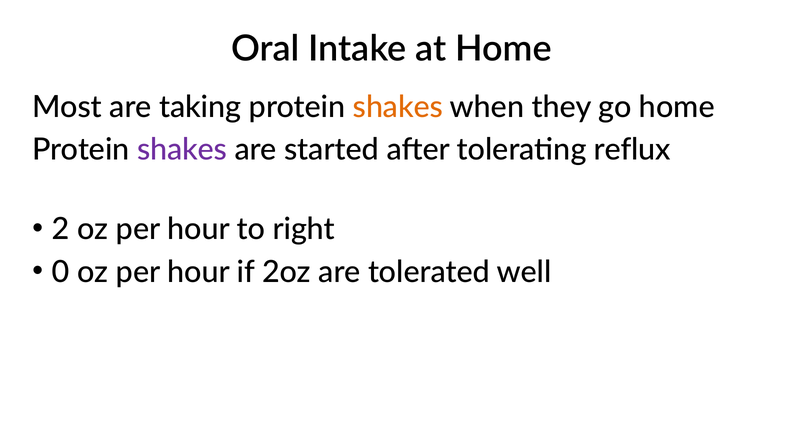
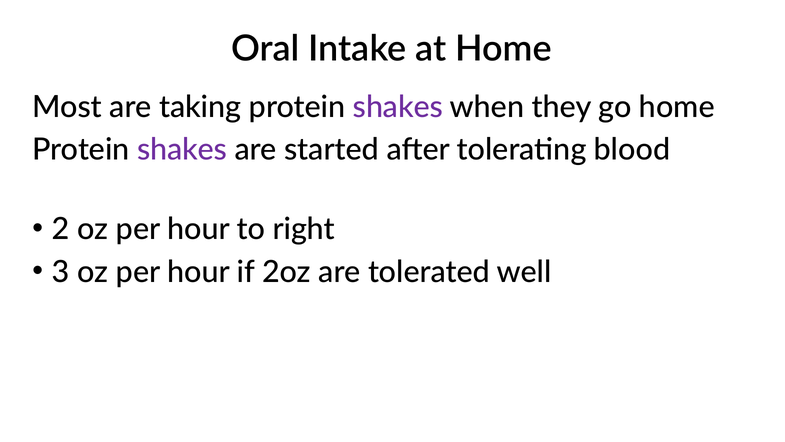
shakes at (398, 107) colour: orange -> purple
reflux: reflux -> blood
0: 0 -> 3
